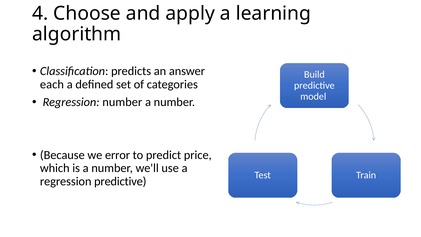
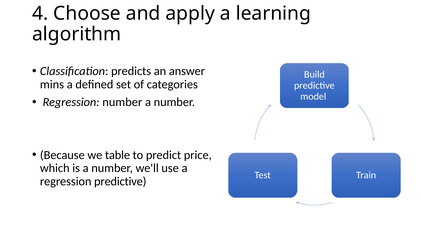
each: each -> mins
error: error -> table
